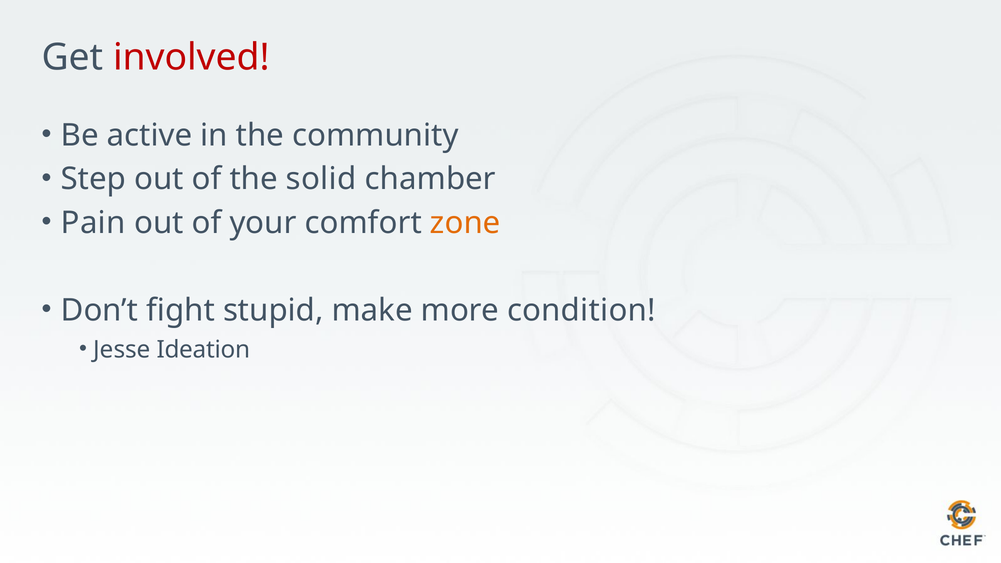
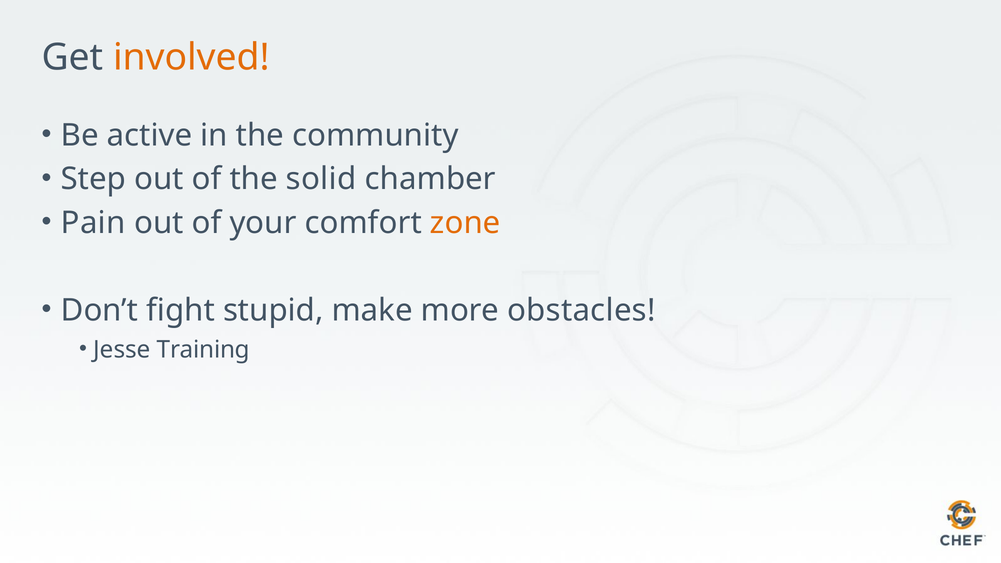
involved colour: red -> orange
condition: condition -> obstacles
Ideation: Ideation -> Training
